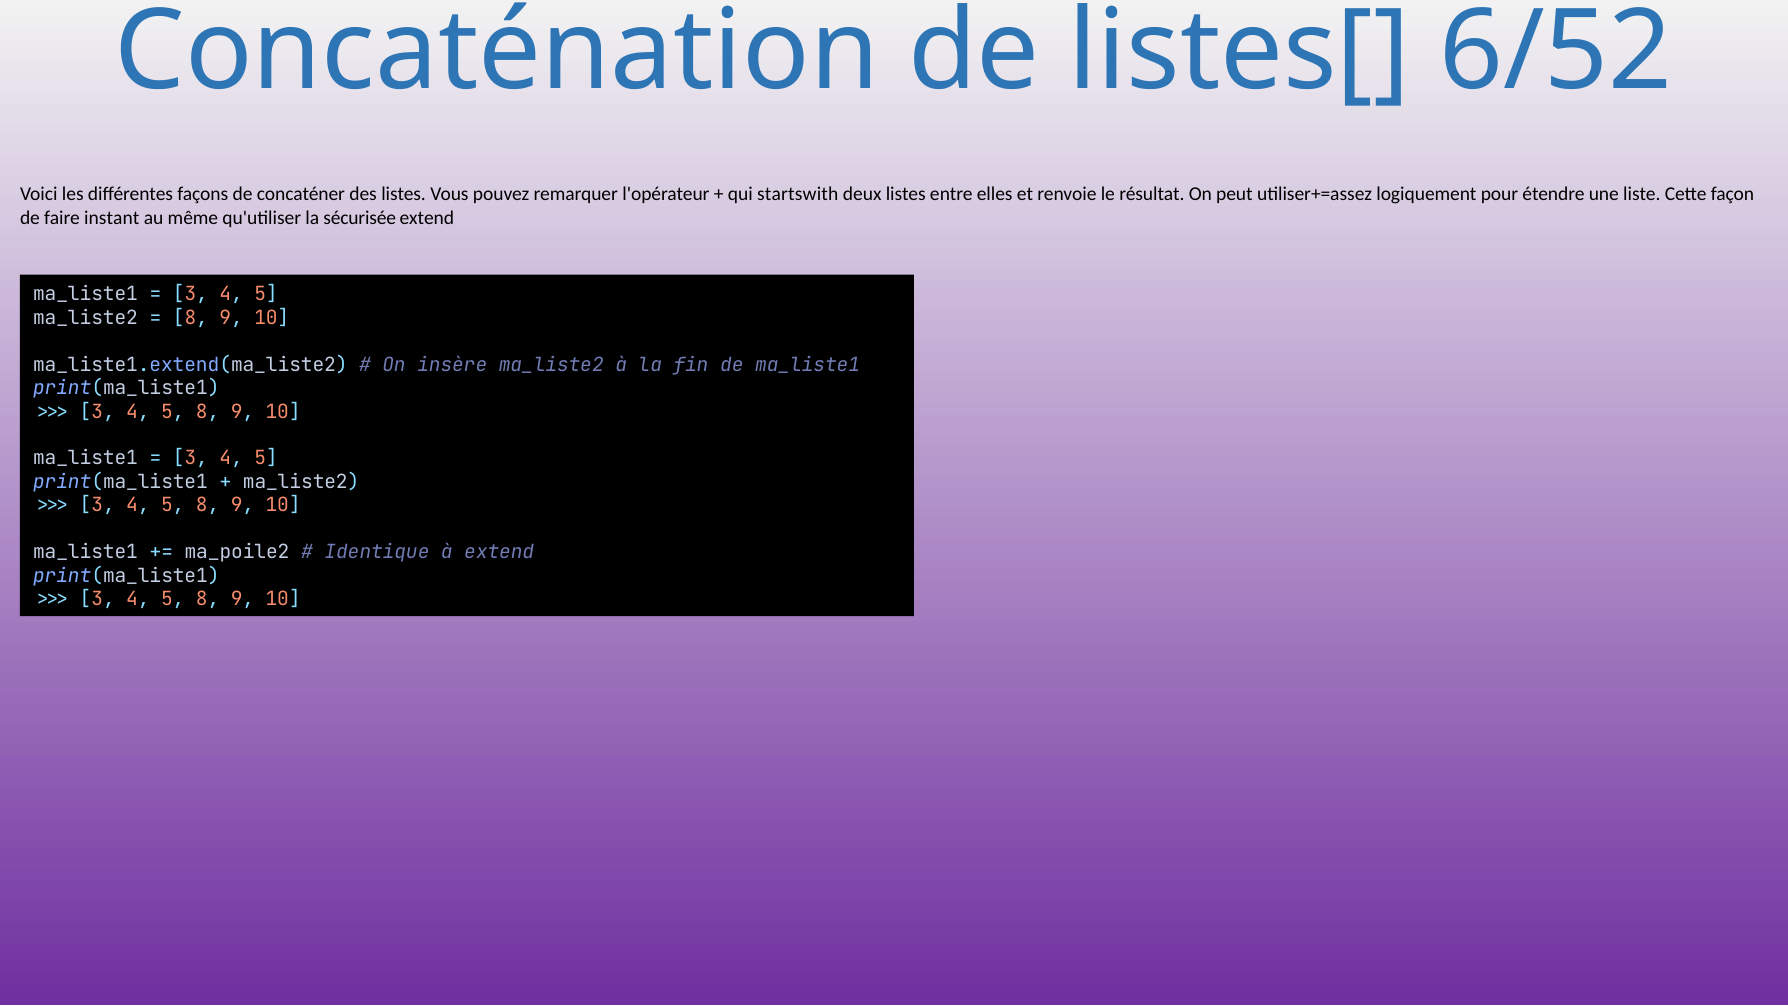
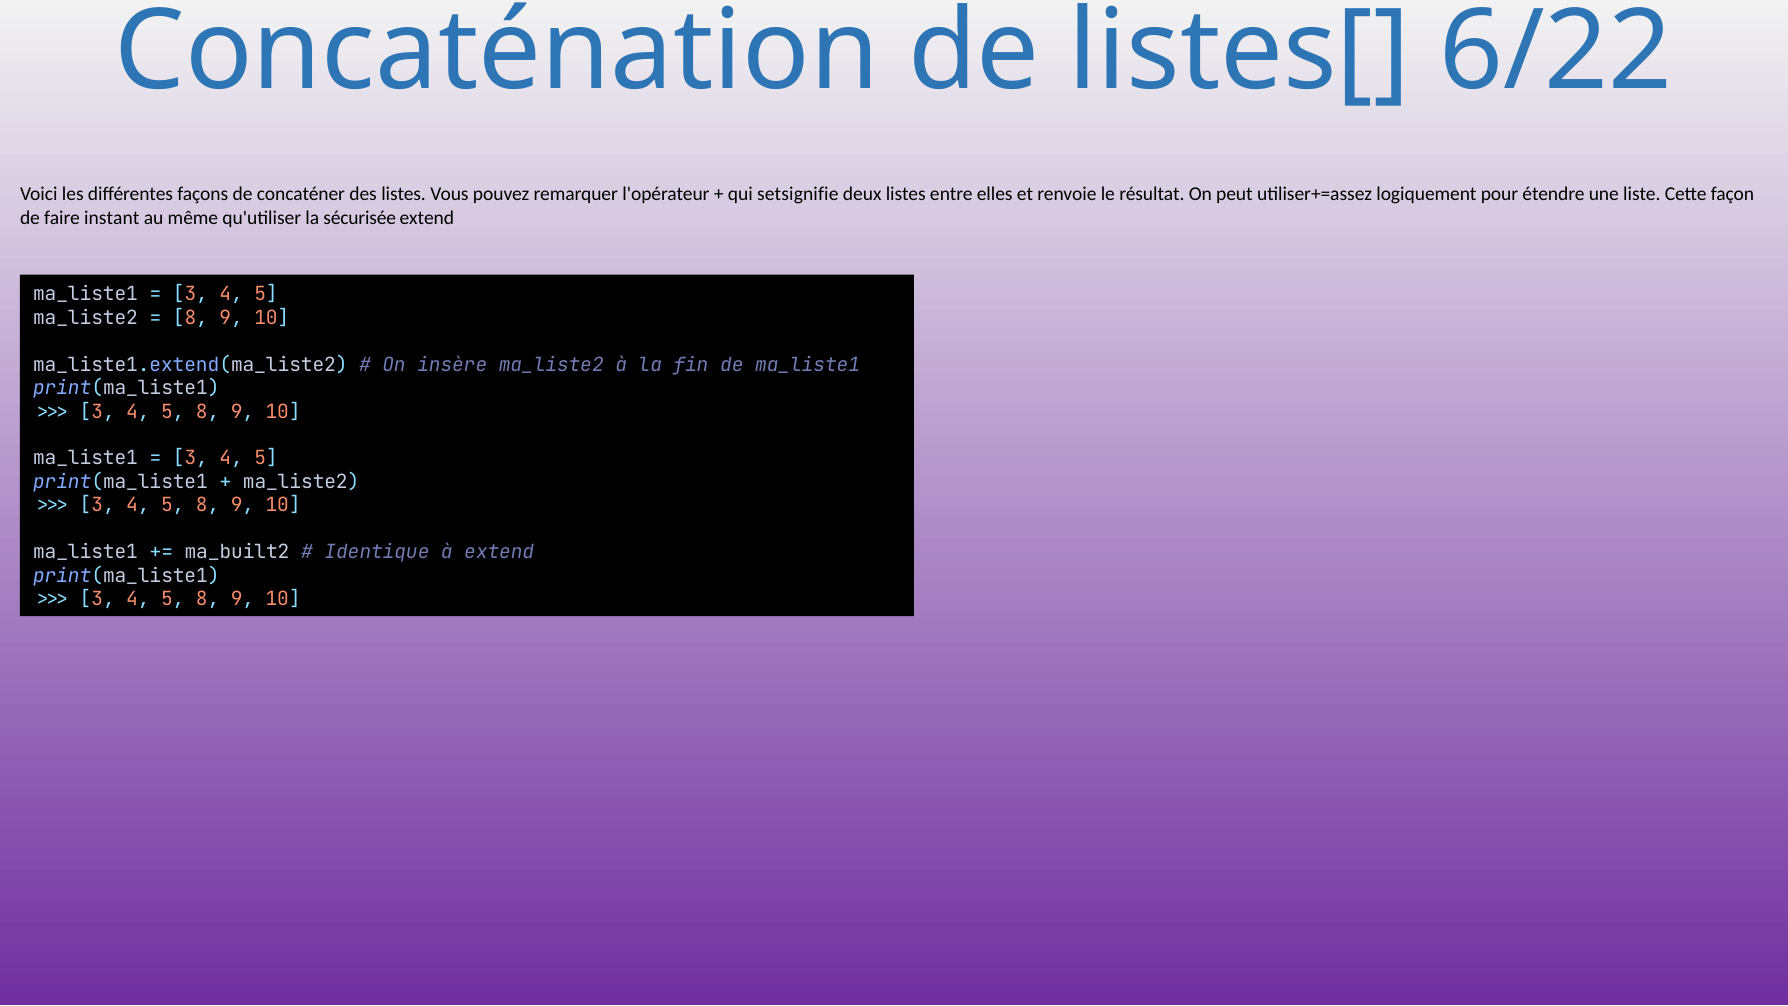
6/52: 6/52 -> 6/22
startswith: startswith -> setsignifie
ma_poile2: ma_poile2 -> ma_built2
